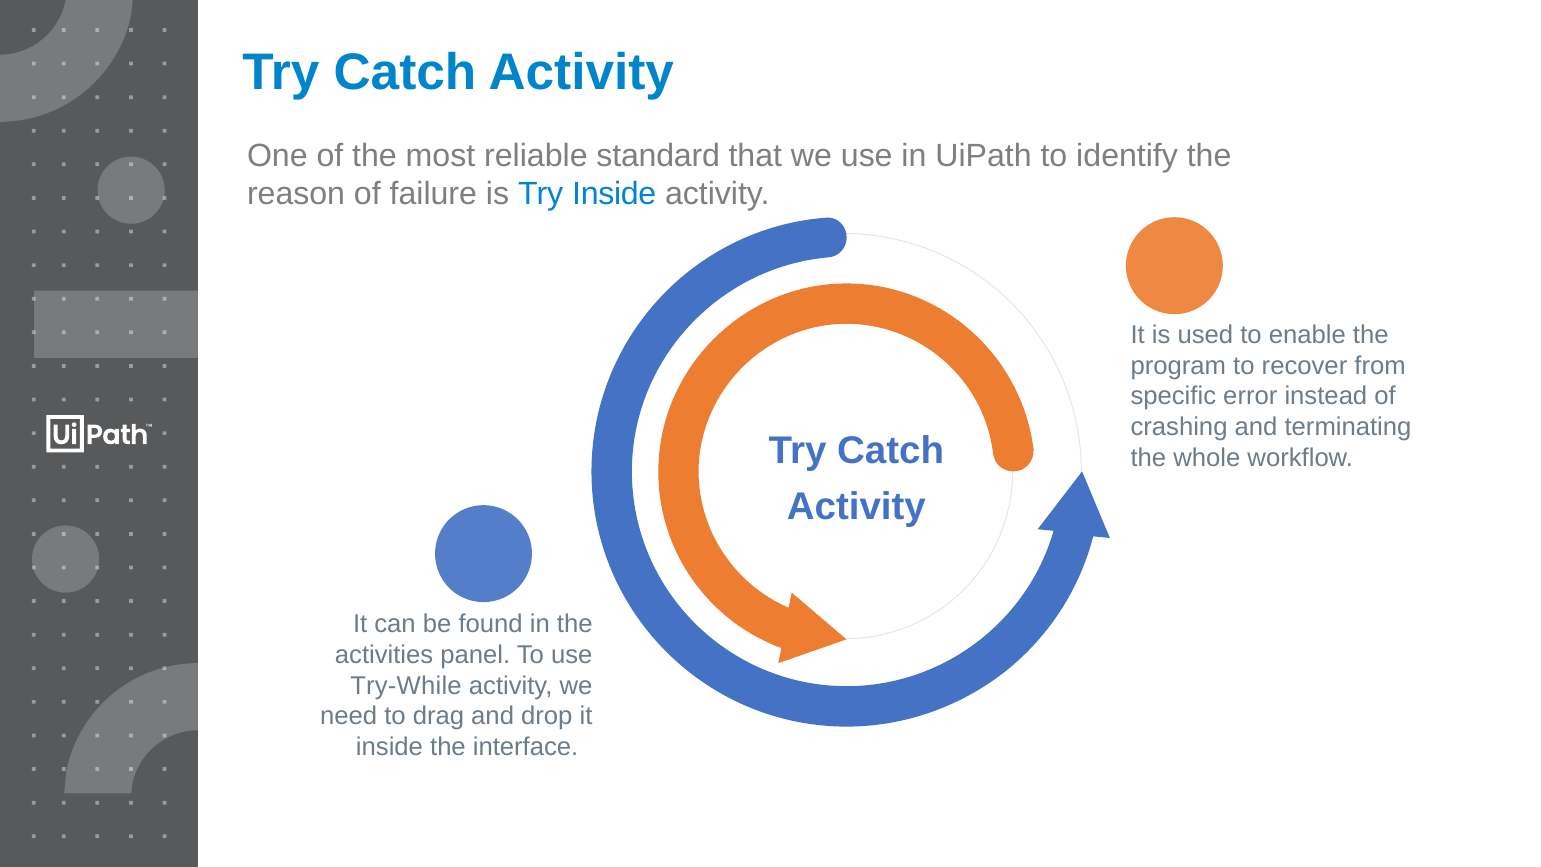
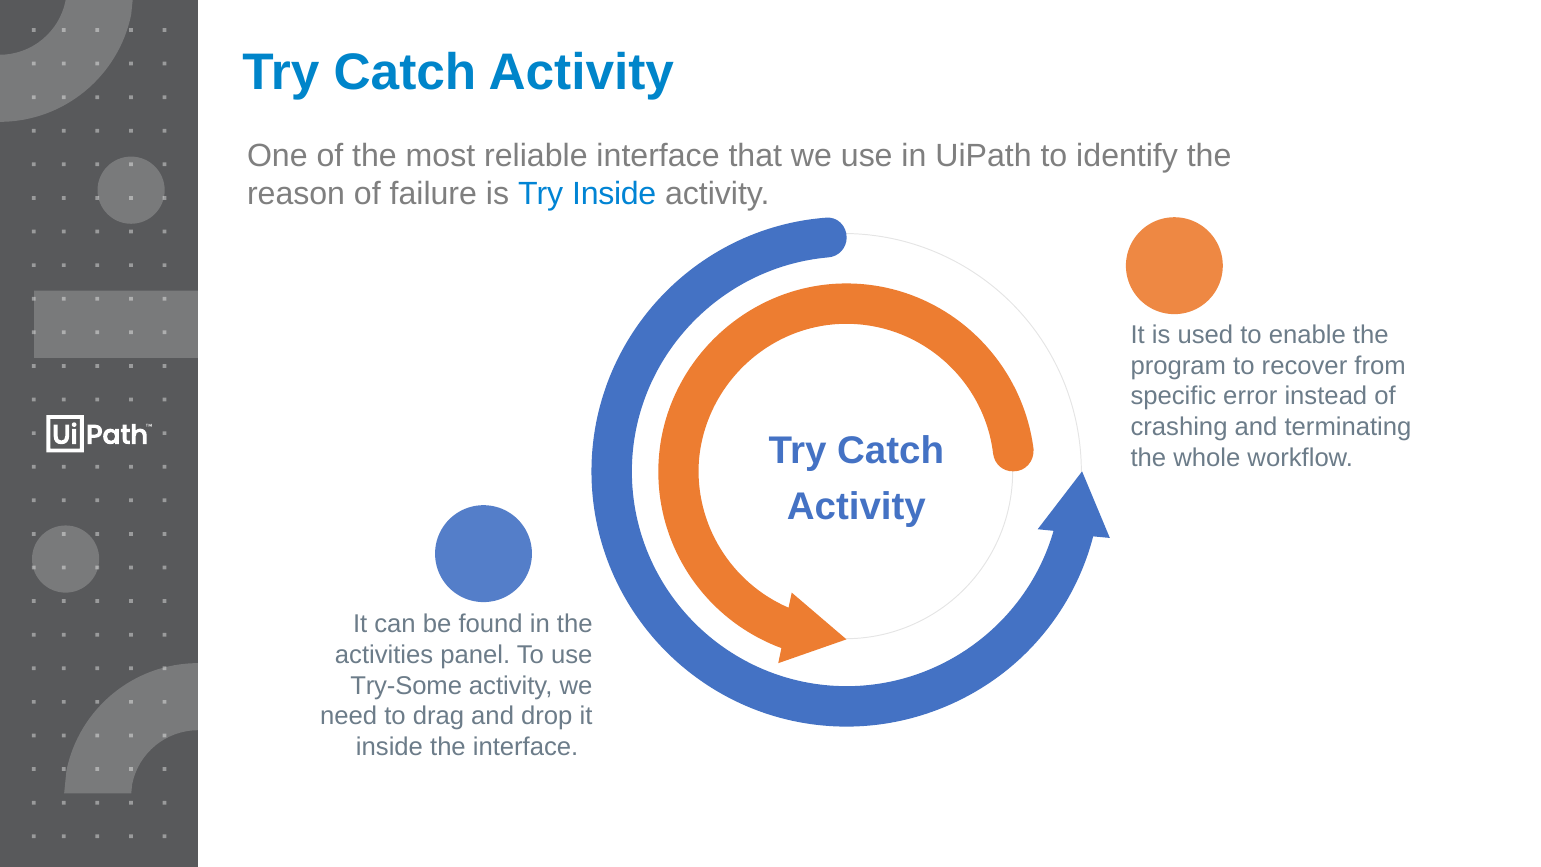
reliable standard: standard -> interface
Try-While: Try-While -> Try-Some
